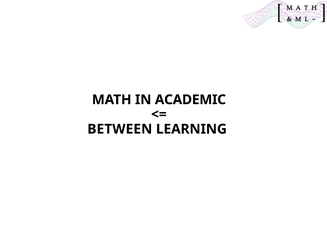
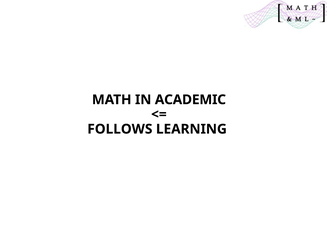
BETWEEN: BETWEEN -> FOLLOWS
